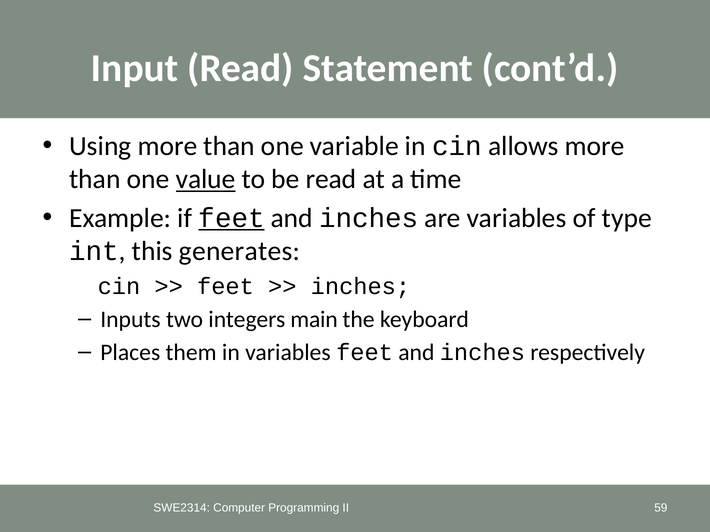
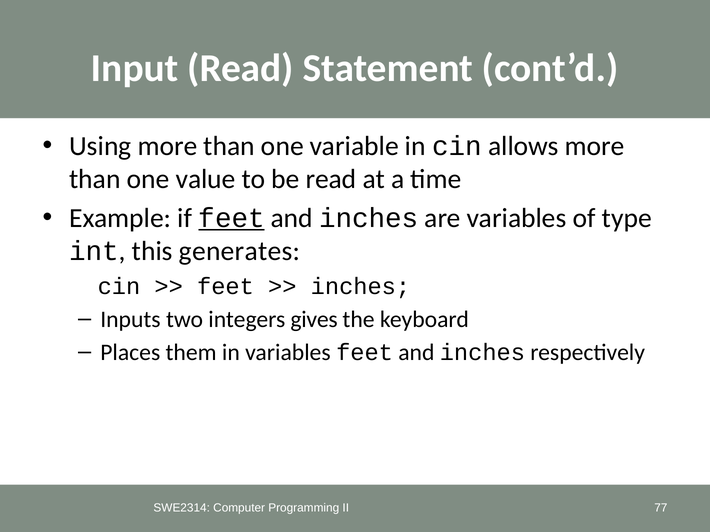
value underline: present -> none
main: main -> gives
59: 59 -> 77
